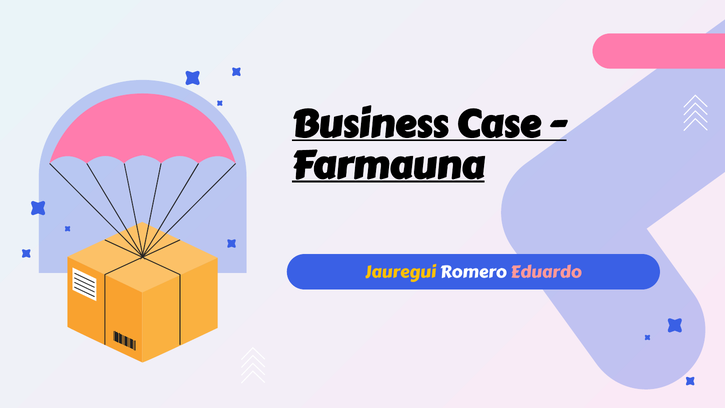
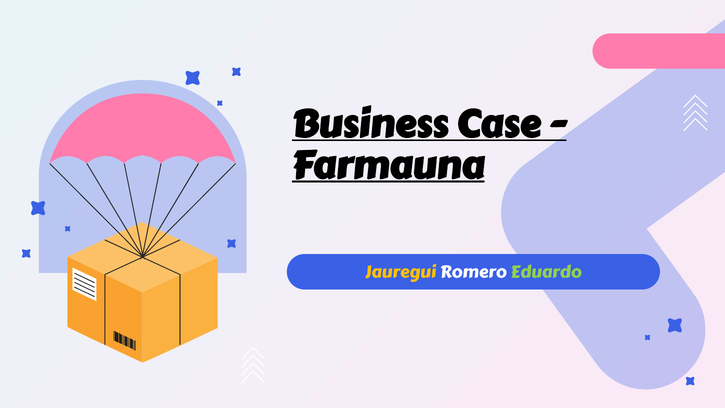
Eduardo colour: pink -> light green
